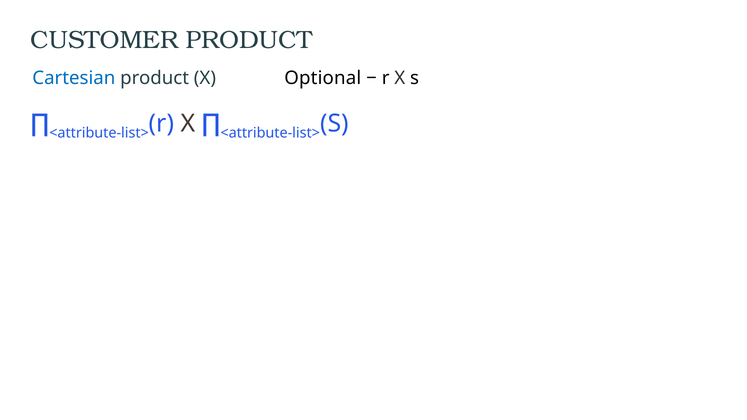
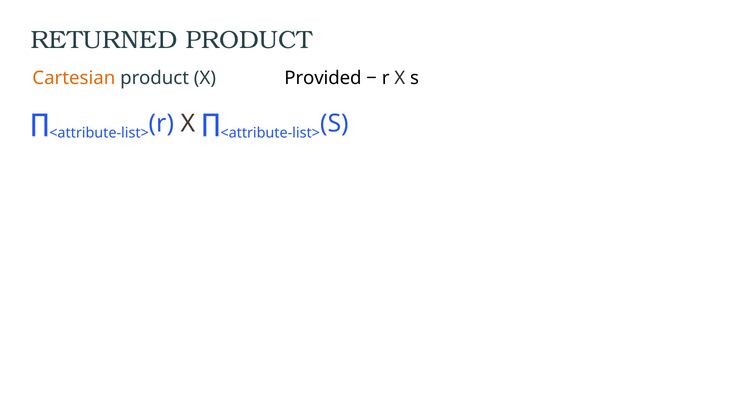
CUSTOMER: CUSTOMER -> RETURNED
Cartesian colour: blue -> orange
Optional: Optional -> Provided
